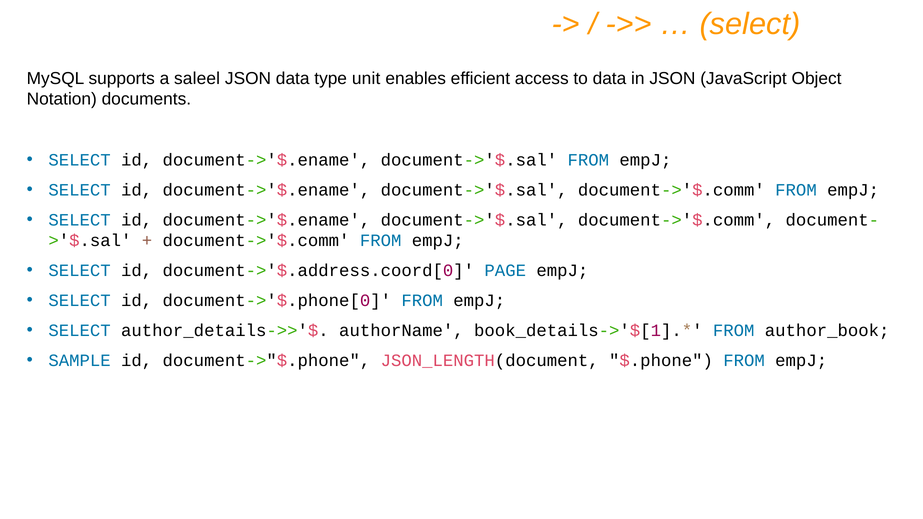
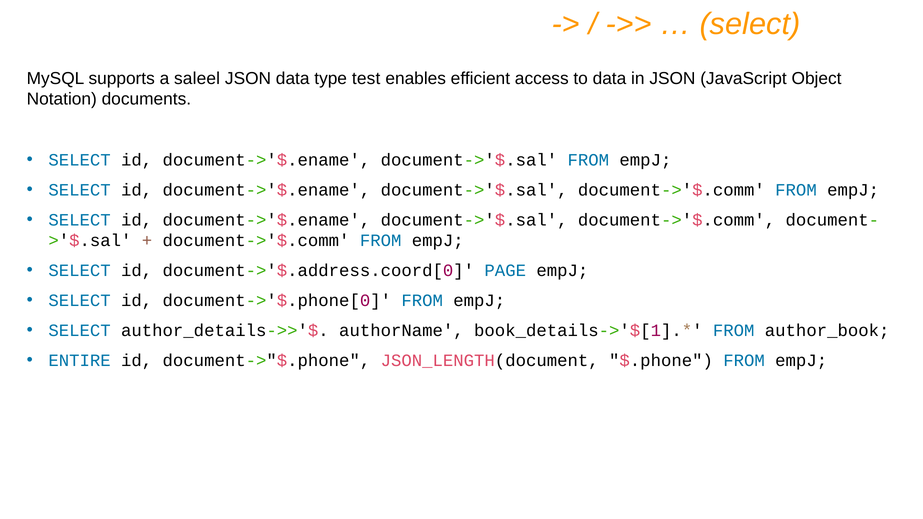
unit: unit -> test
SAMPLE: SAMPLE -> ENTIRE
